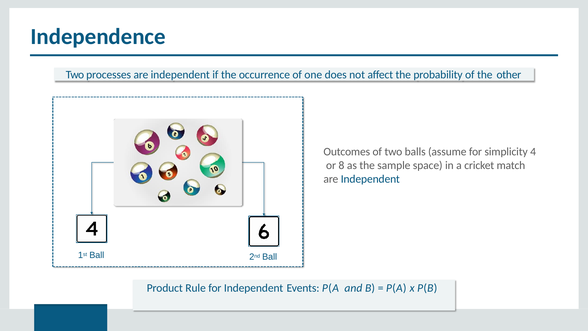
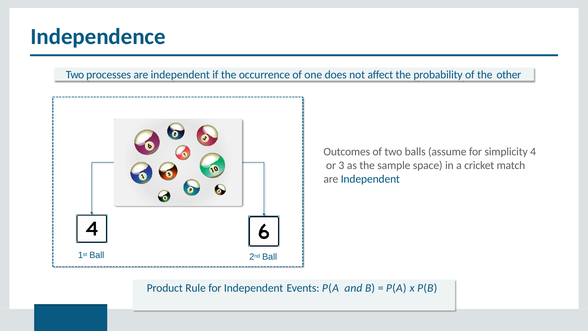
8: 8 -> 3
